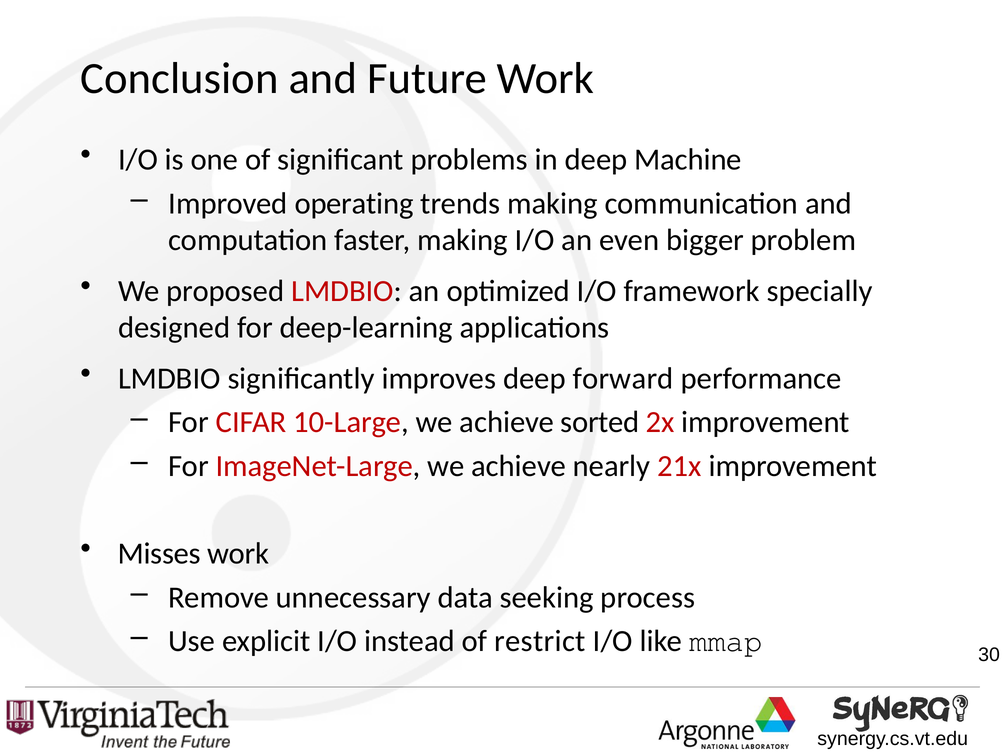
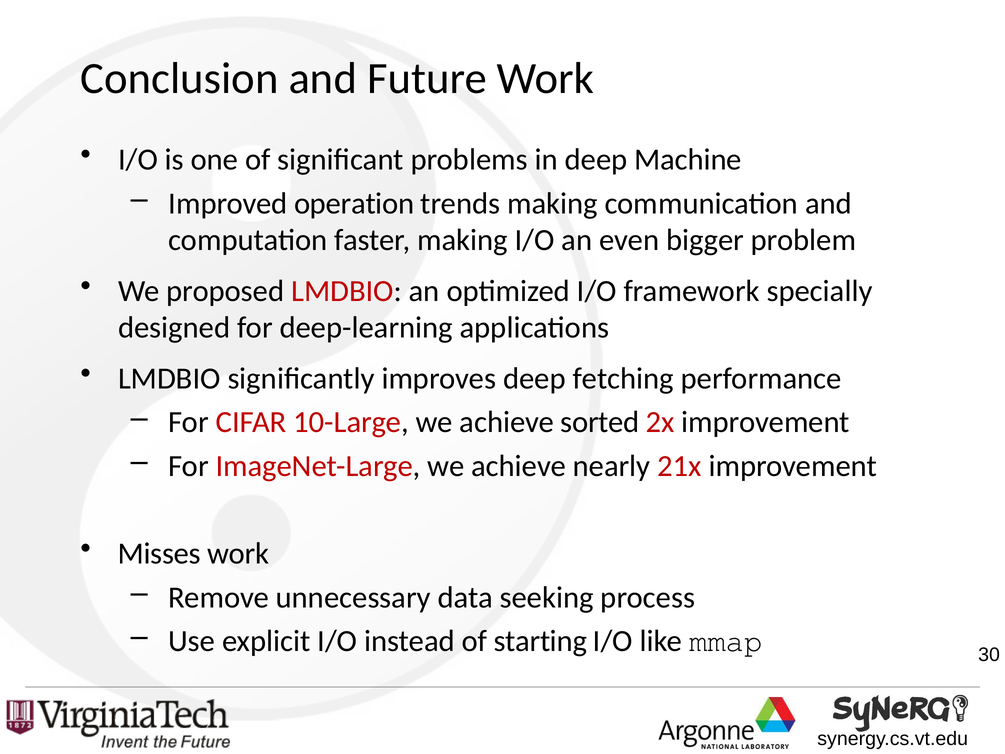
operating: operating -> operation
forward: forward -> fetching
restrict: restrict -> starting
